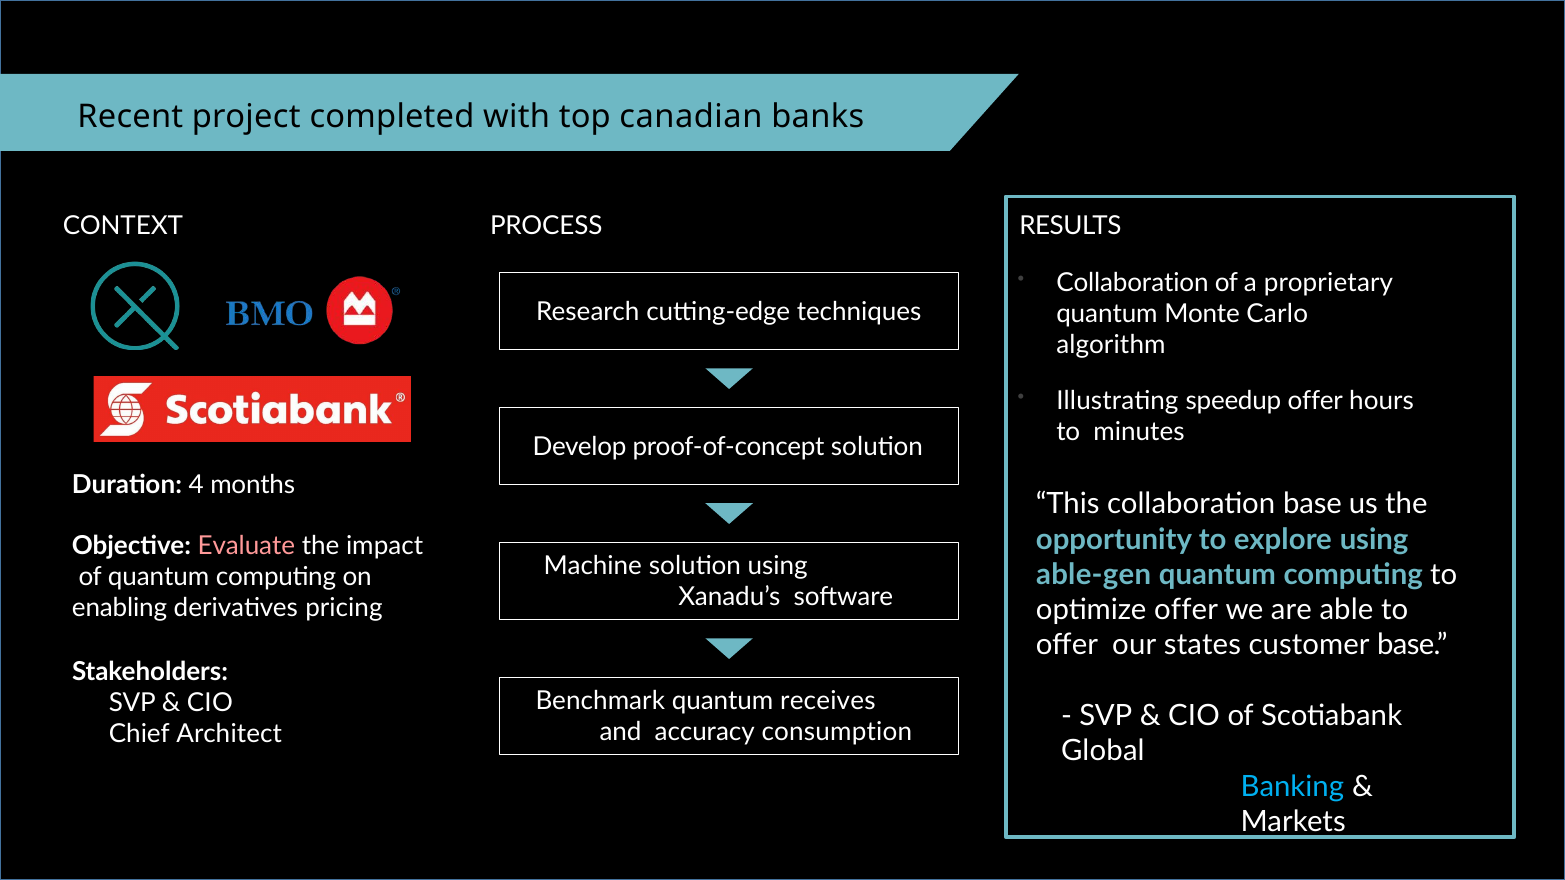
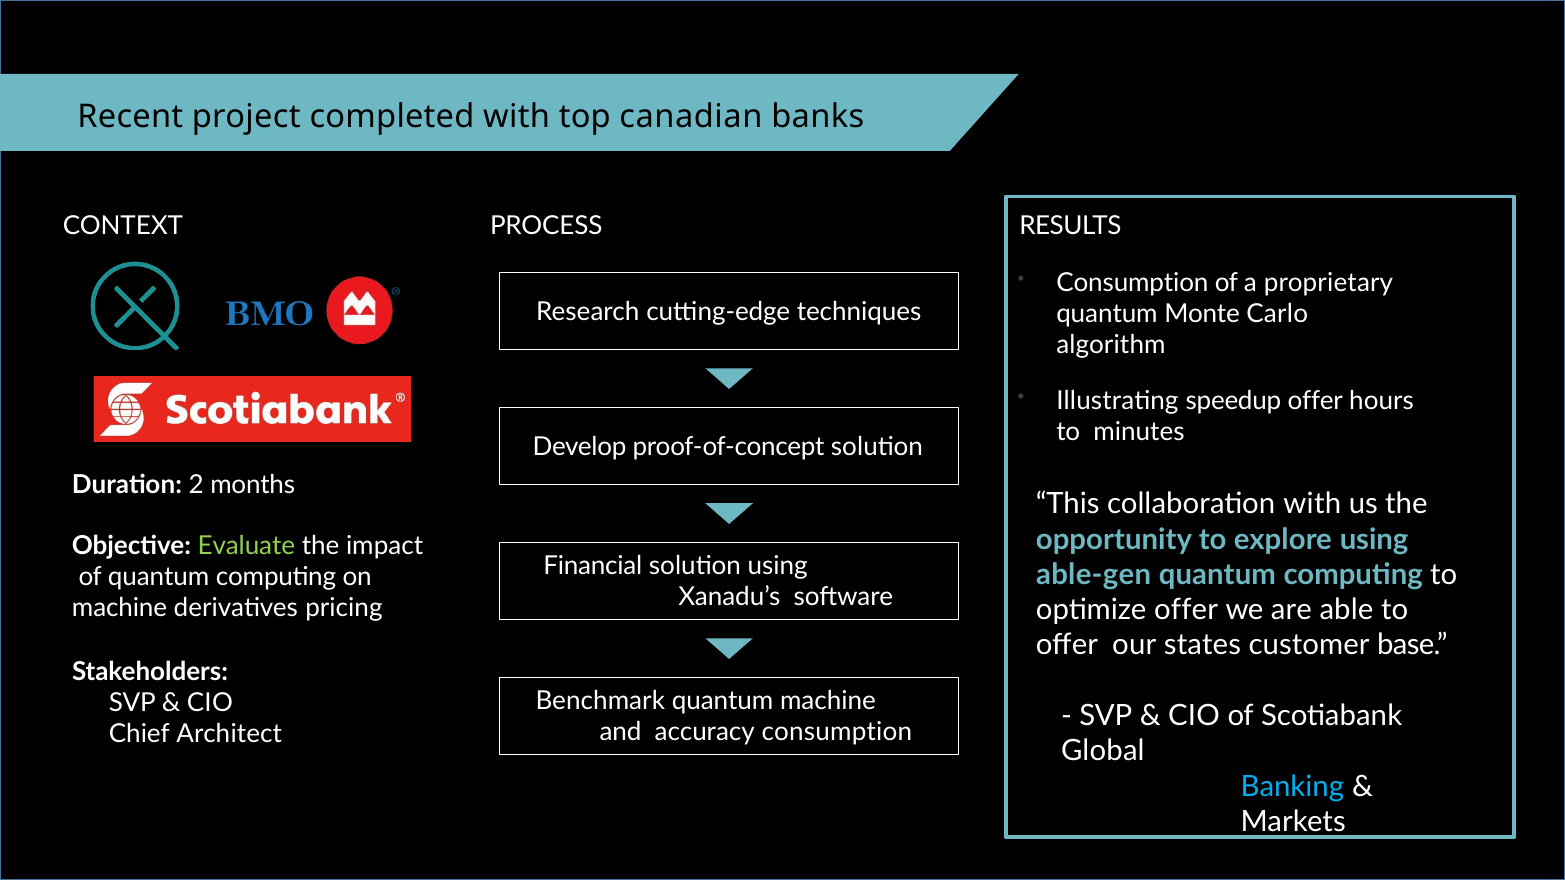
Collaboration at (1132, 283): Collaboration -> Consumption
4: 4 -> 2
collaboration base: base -> with
Evaluate colour: pink -> light green
Machine: Machine -> Financial
enabling at (120, 608): enabling -> machine
quantum receives: receives -> machine
